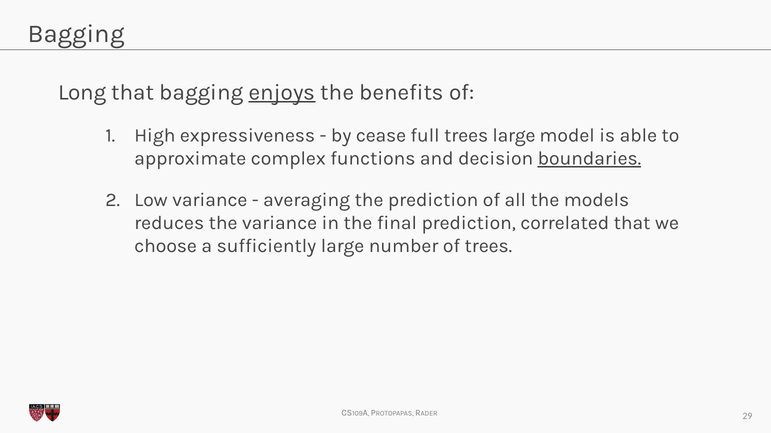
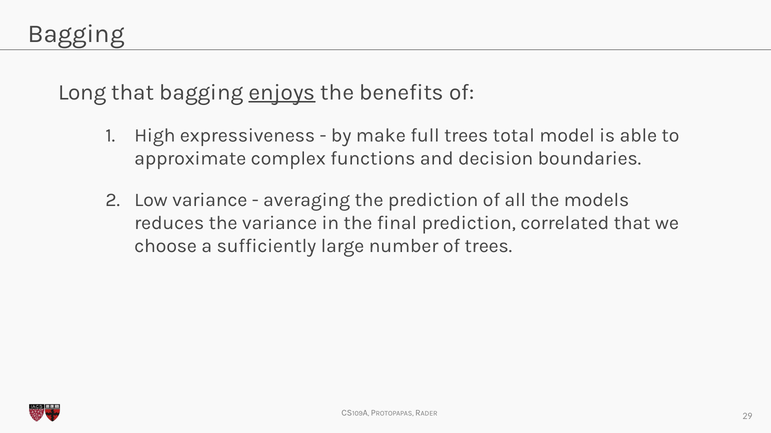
cease: cease -> make
trees large: large -> total
boundaries underline: present -> none
